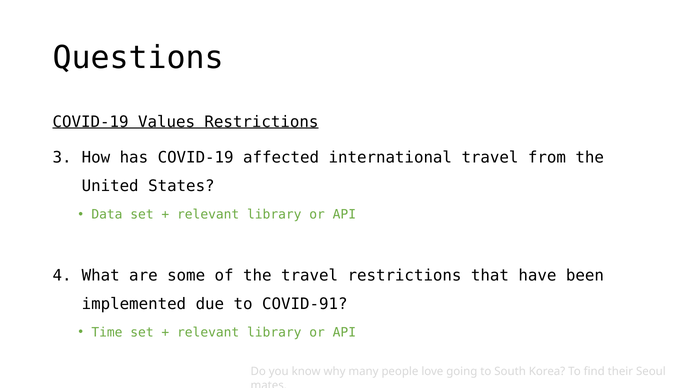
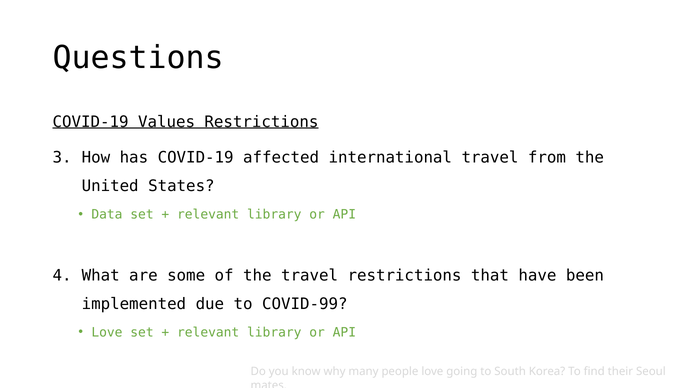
COVID-91: COVID-91 -> COVID-99
Time at (107, 332): Time -> Love
